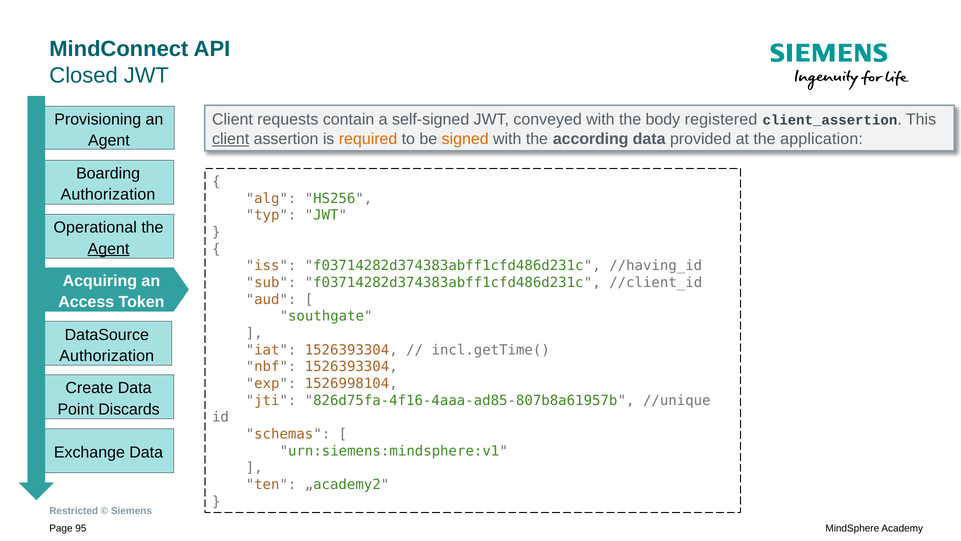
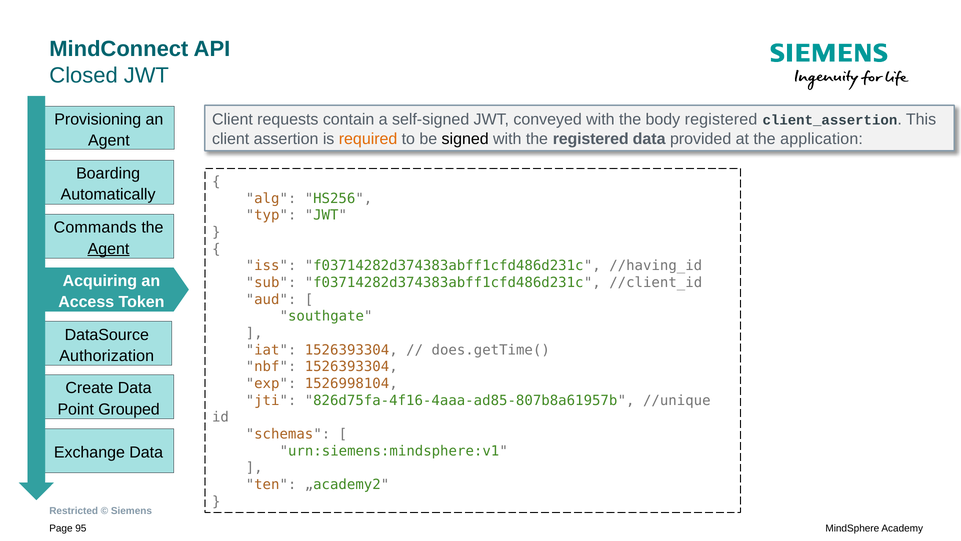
client at (231, 139) underline: present -> none
signed colour: orange -> black
the according: according -> registered
Authorization at (108, 195): Authorization -> Automatically
Operational: Operational -> Commands
incl.getTime(: incl.getTime( -> does.getTime(
Discards: Discards -> Grouped
